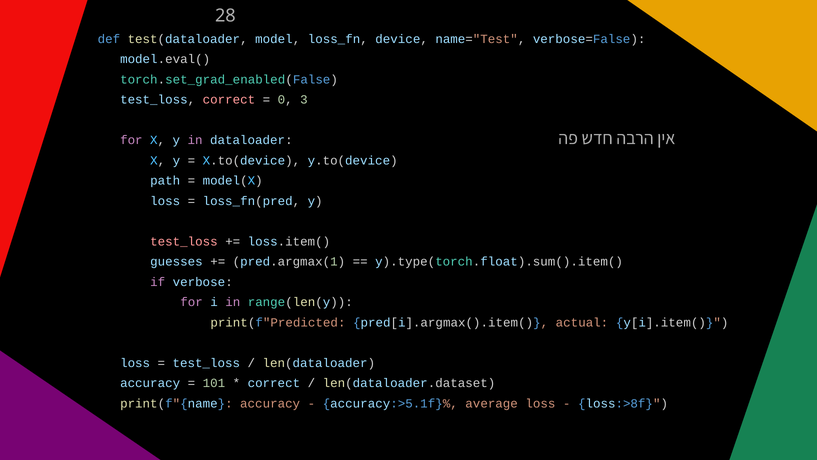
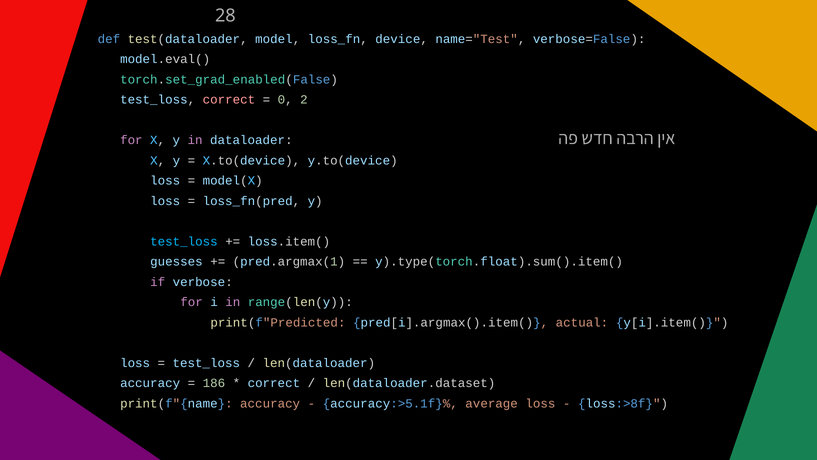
3: 3 -> 2
path at (165, 181): path -> loss
test_loss at (184, 241) colour: pink -> light blue
101: 101 -> 186
